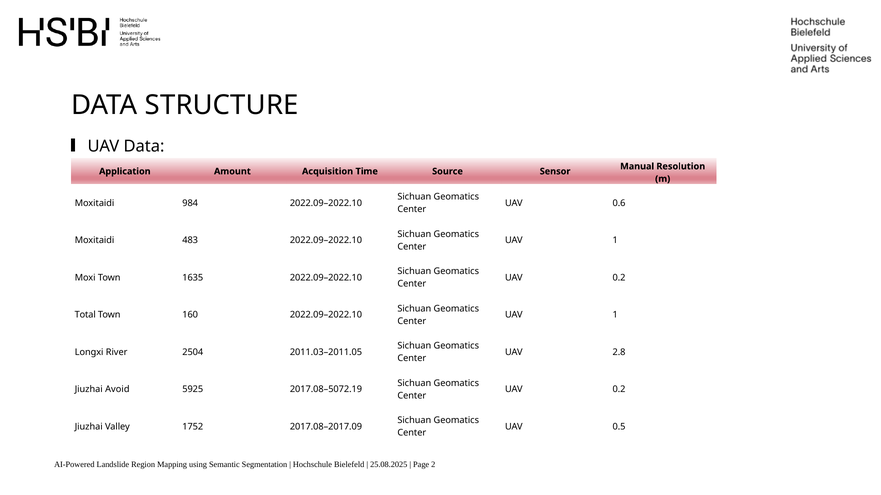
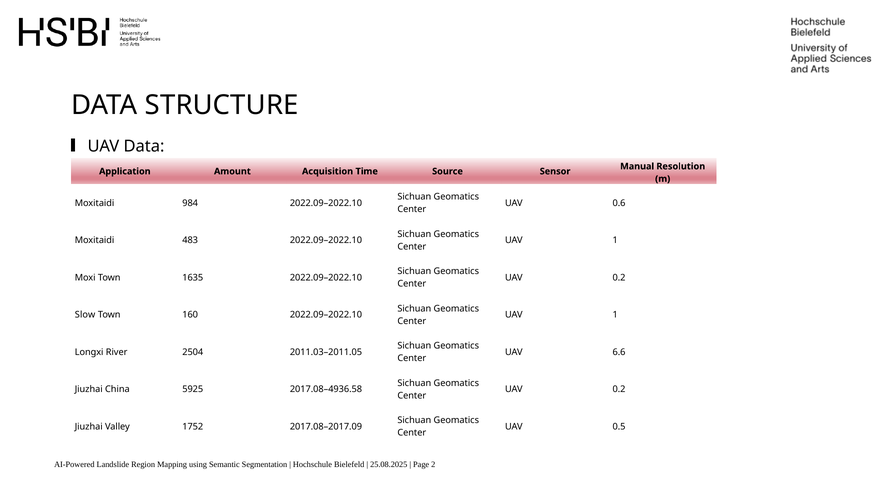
Total: Total -> Slow
2.8: 2.8 -> 6.6
Avoid: Avoid -> China
2017.08–5072.19: 2017.08–5072.19 -> 2017.08–4936.58
